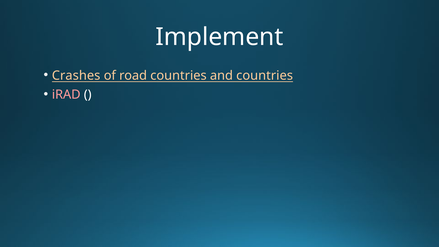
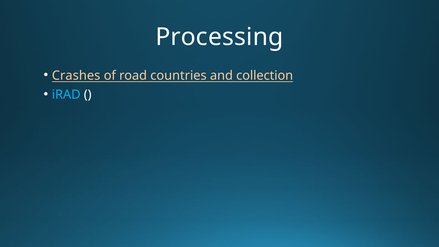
Implement: Implement -> Processing
and countries: countries -> collection
iRAD colour: pink -> light blue
